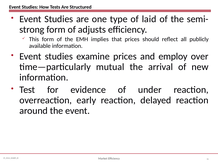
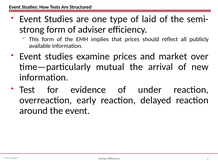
adjusts: adjusts -> adviser
and employ: employ -> market
